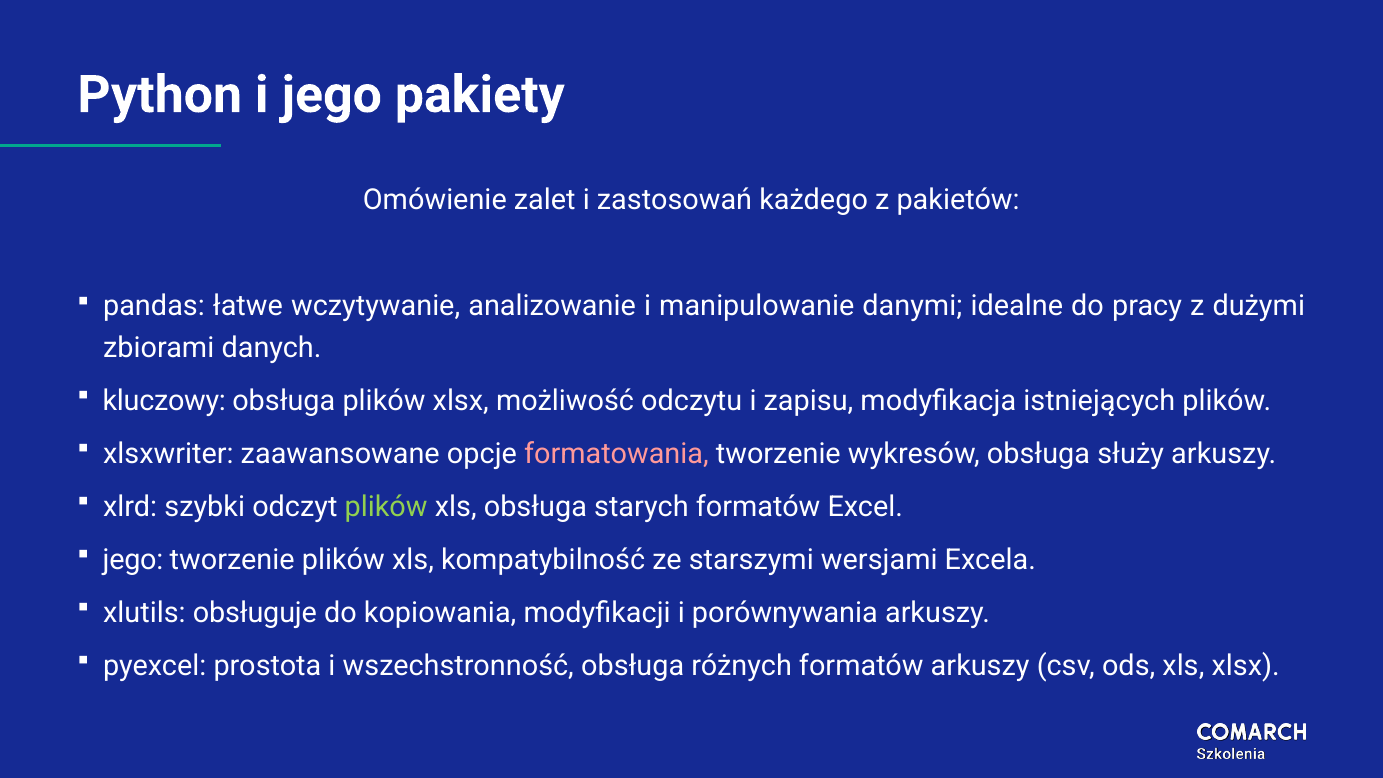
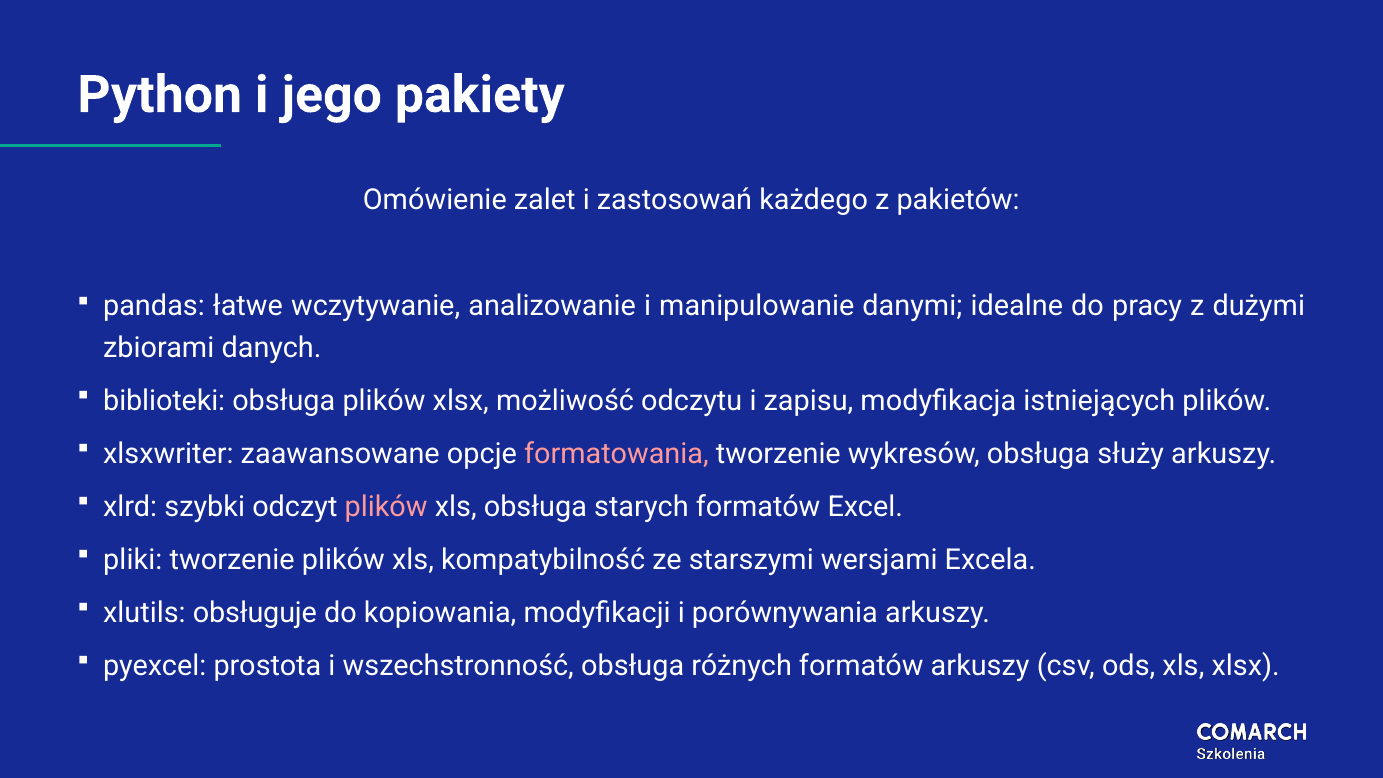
kluczowy: kluczowy -> biblioteki
plików at (386, 507) colour: light green -> pink
jego at (133, 560): jego -> pliki
